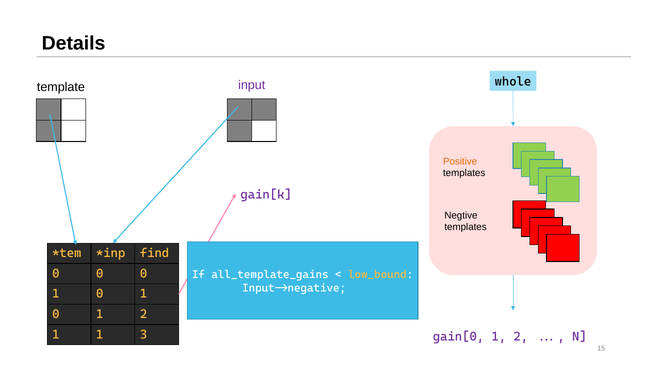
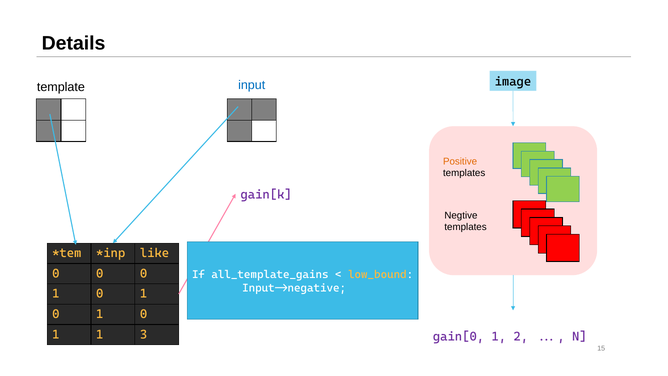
whole: whole -> image
input colour: purple -> blue
find: find -> like
2 at (144, 314): 2 -> 0
